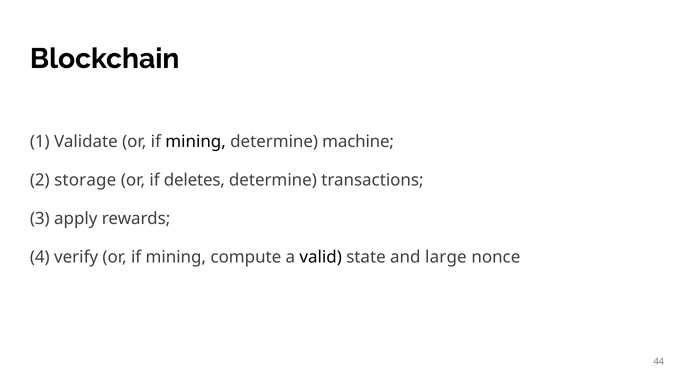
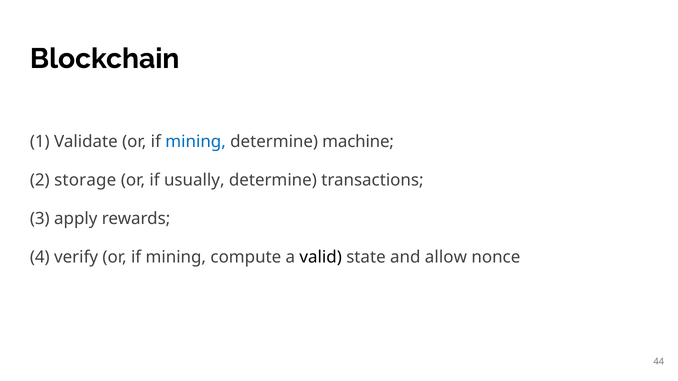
mining at (196, 142) colour: black -> blue
deletes: deletes -> usually
large: large -> allow
